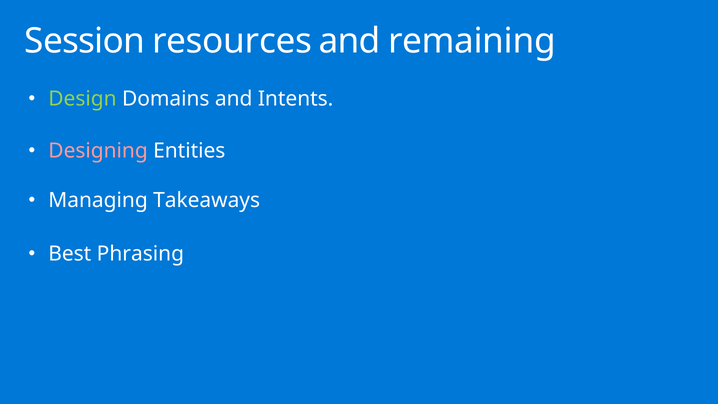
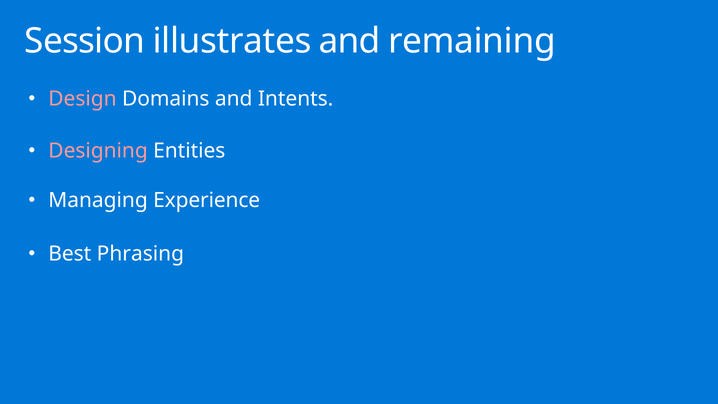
resources: resources -> illustrates
Design colour: light green -> pink
Takeaways: Takeaways -> Experience
